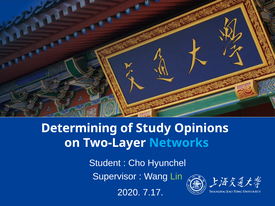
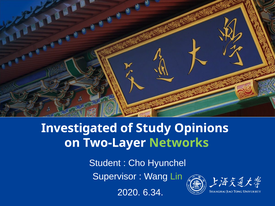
Determining: Determining -> Investigated
Networks colour: light blue -> light green
7.17: 7.17 -> 6.34
